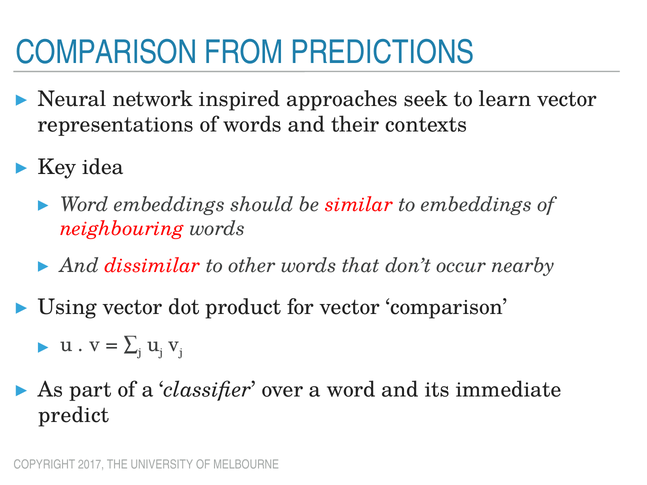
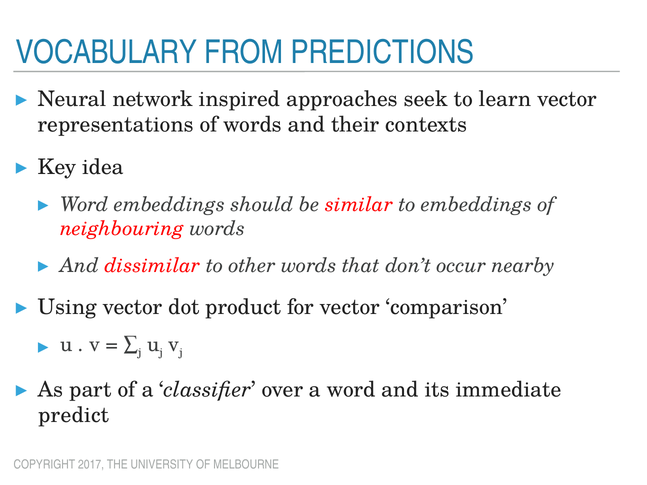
COMPARISON at (106, 52): COMPARISON -> VOCABULARY
